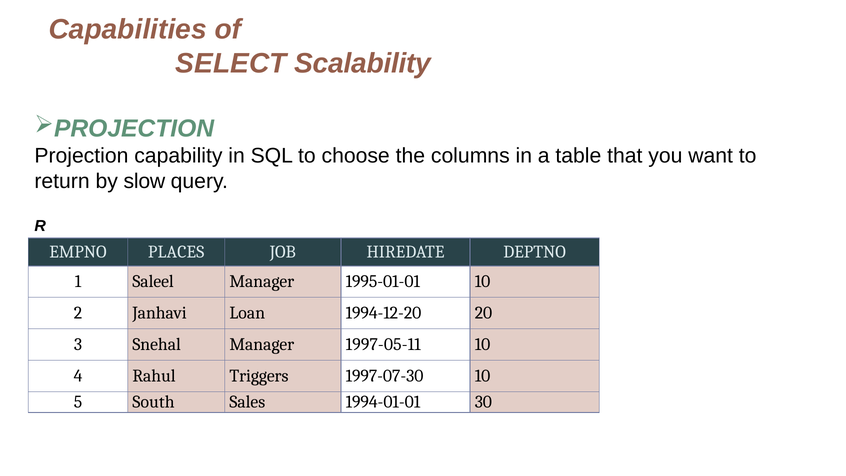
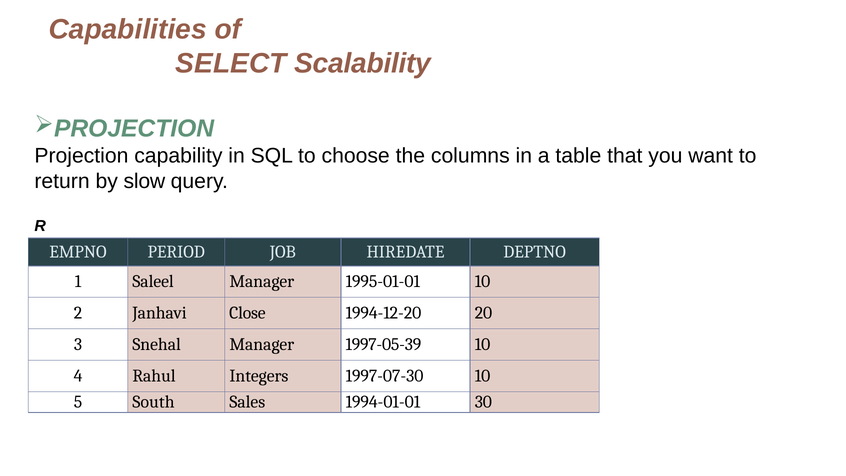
PLACES: PLACES -> PERIOD
Loan: Loan -> Close
1997-05-11: 1997-05-11 -> 1997-05-39
Triggers: Triggers -> Integers
